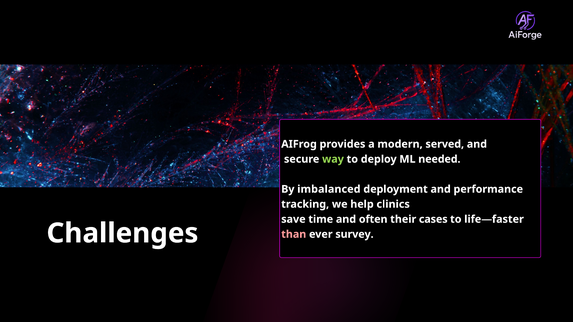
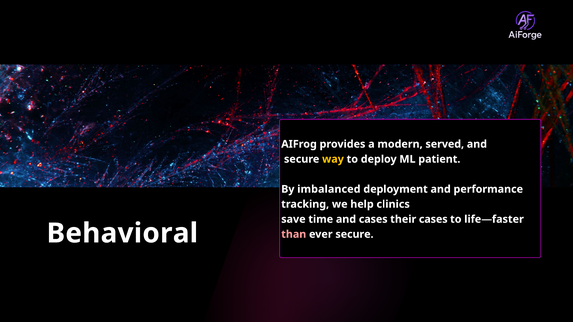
way colour: light green -> yellow
needed: needed -> patient
and often: often -> cases
Challenges: Challenges -> Behavioral
ever survey: survey -> secure
